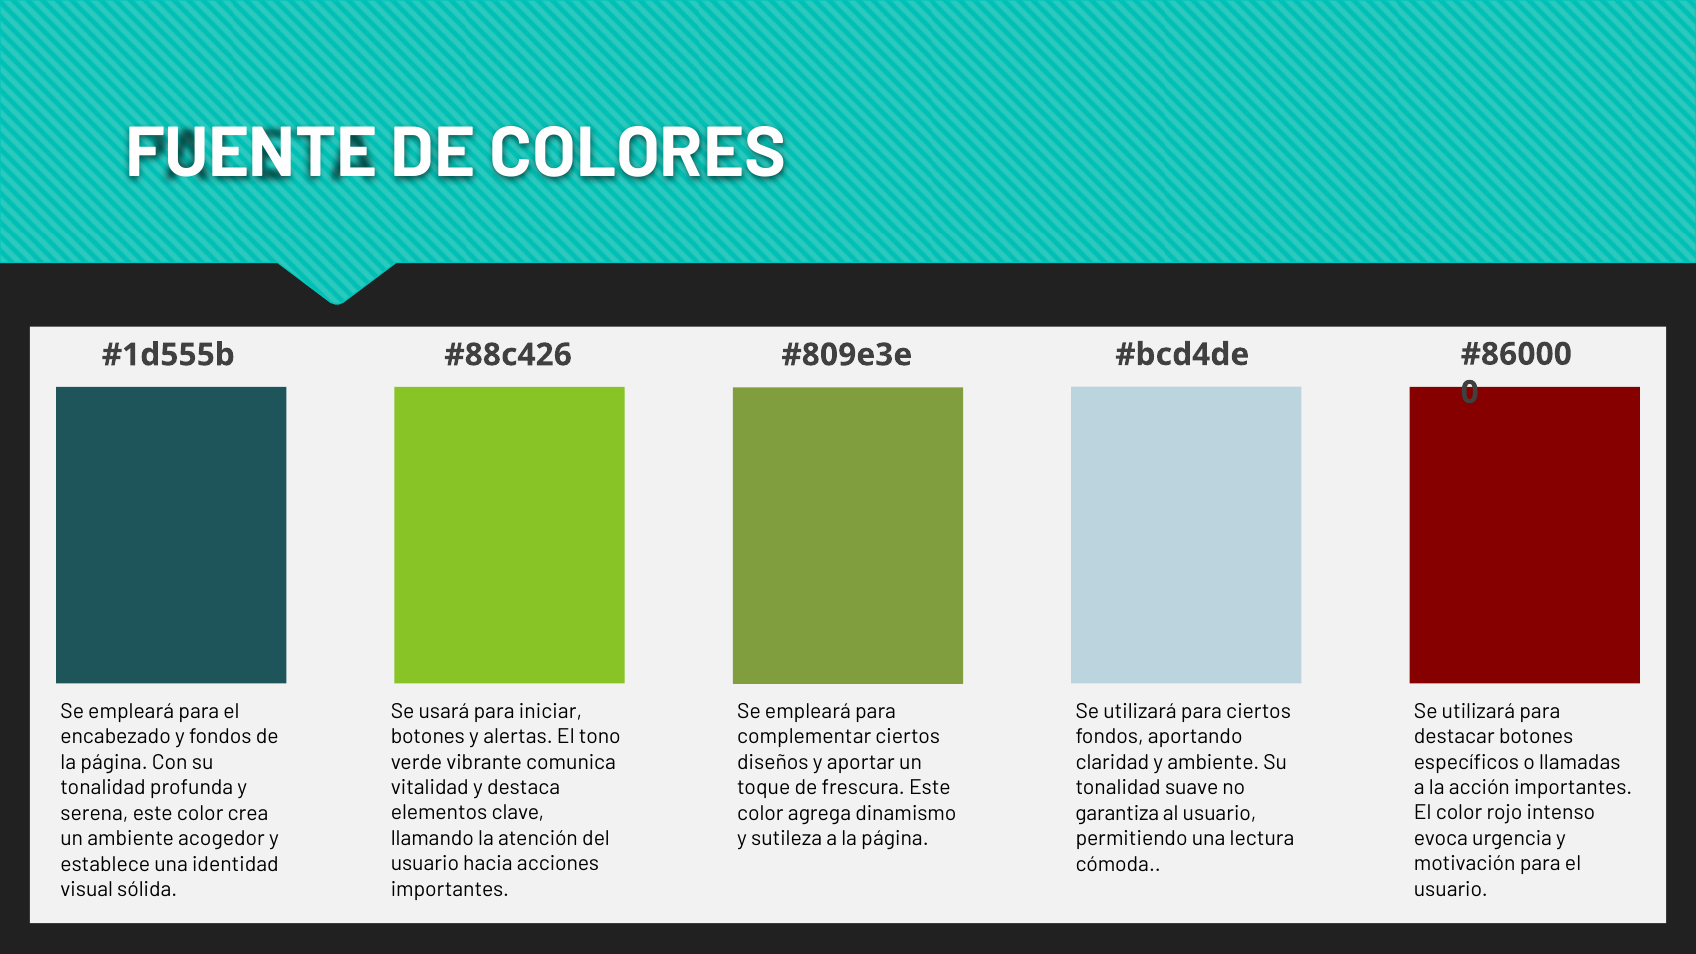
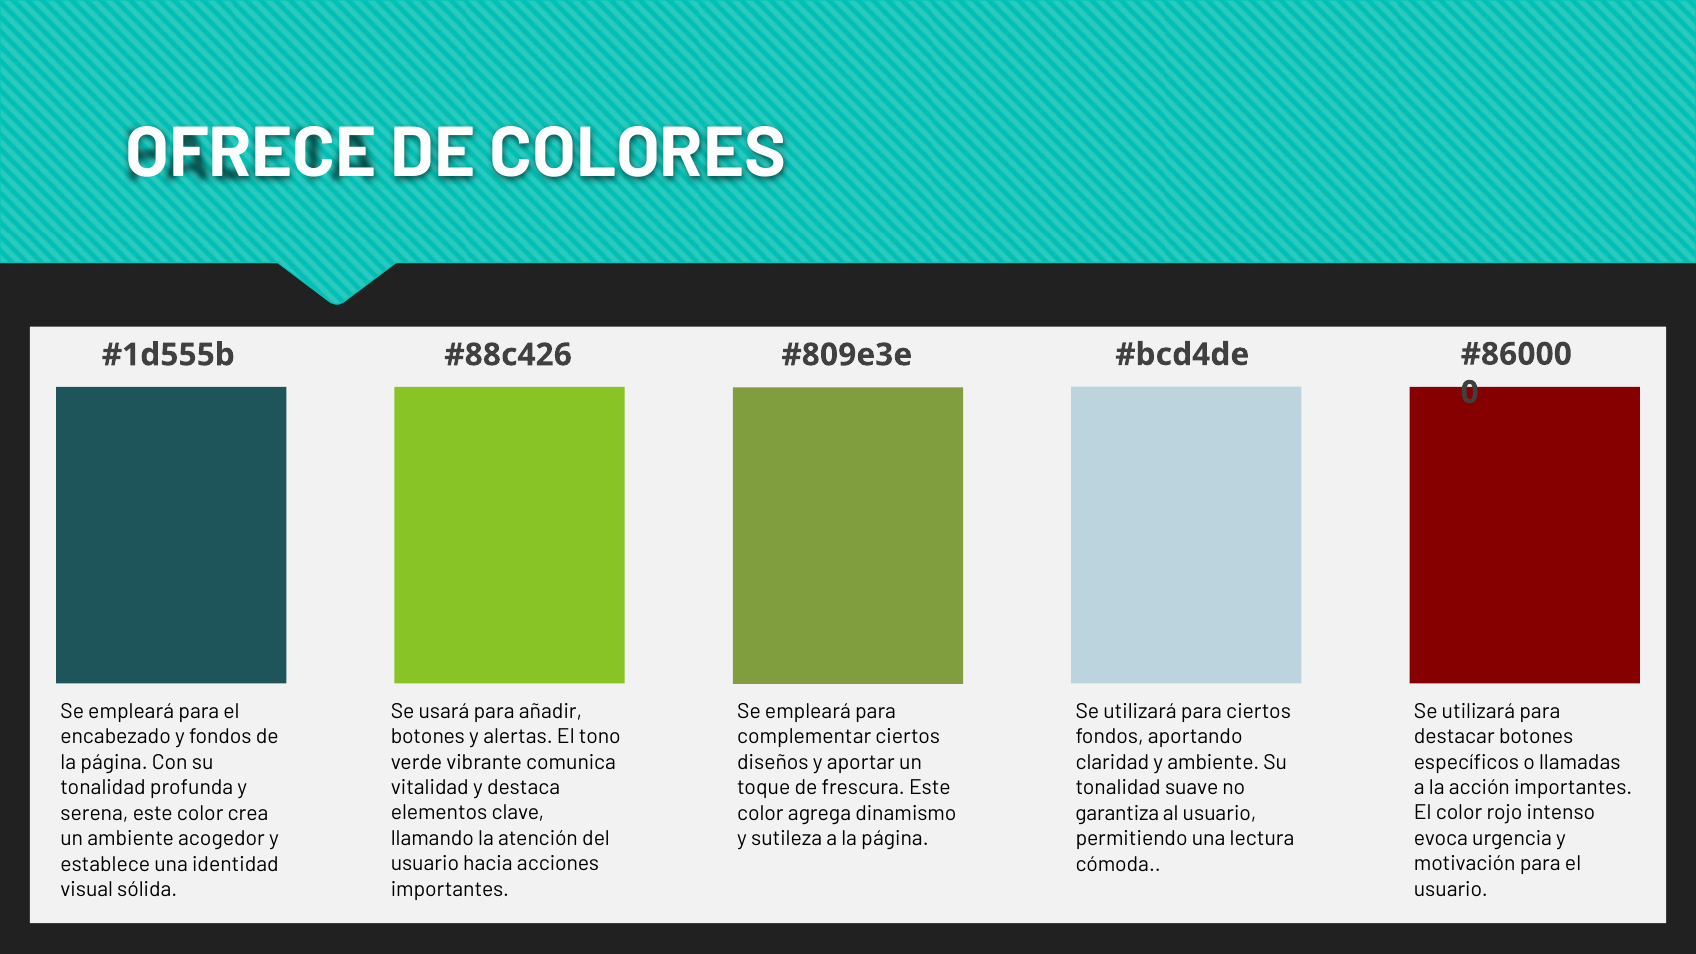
FUENTE: FUENTE -> OFRECE
iniciar: iniciar -> añadir
